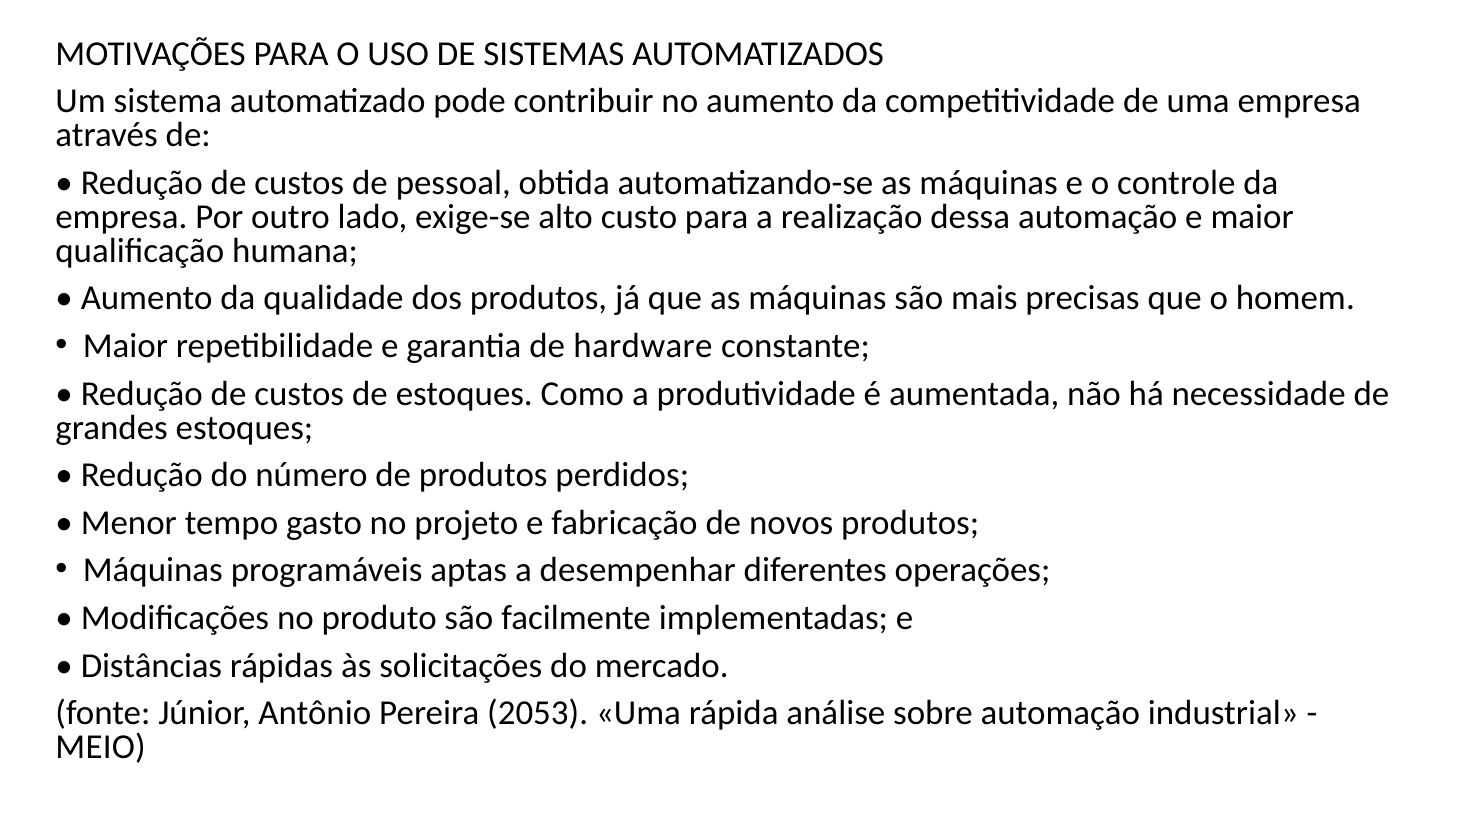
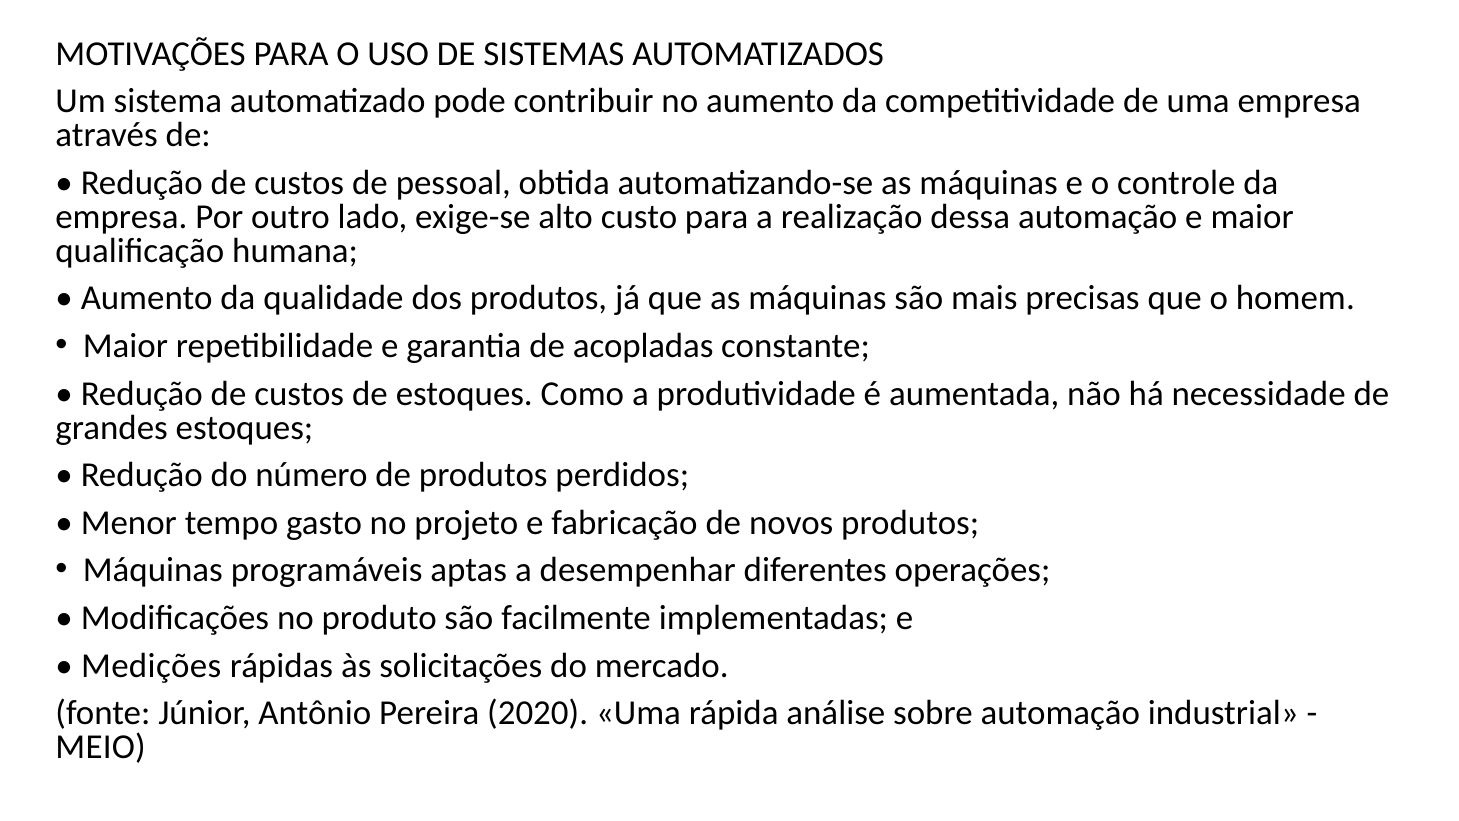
hardware: hardware -> acopladas
Distâncias: Distâncias -> Medições
2053: 2053 -> 2020
